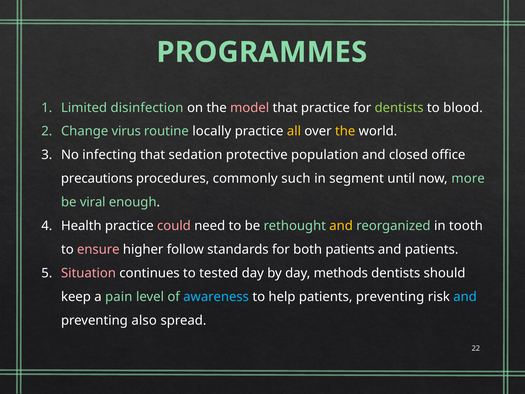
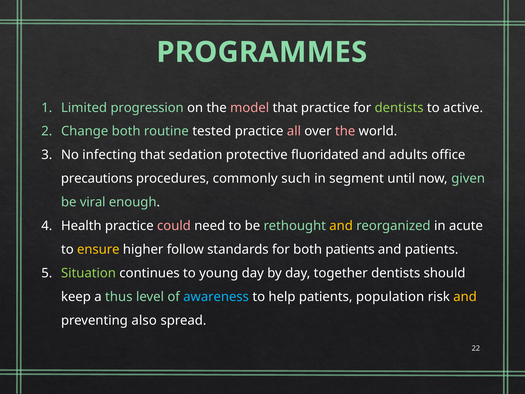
disinfection: disinfection -> progression
blood: blood -> active
Change virus: virus -> both
locally: locally -> tested
all colour: yellow -> pink
the at (345, 131) colour: yellow -> pink
population: population -> fluoridated
closed: closed -> adults
more: more -> given
tooth: tooth -> acute
ensure colour: pink -> yellow
Situation colour: pink -> light green
tested: tested -> young
methods: methods -> together
pain: pain -> thus
patients preventing: preventing -> population
and at (465, 297) colour: light blue -> yellow
